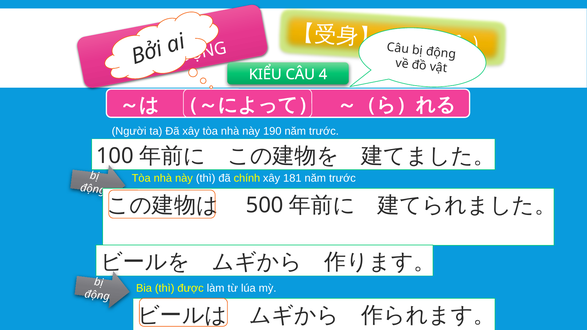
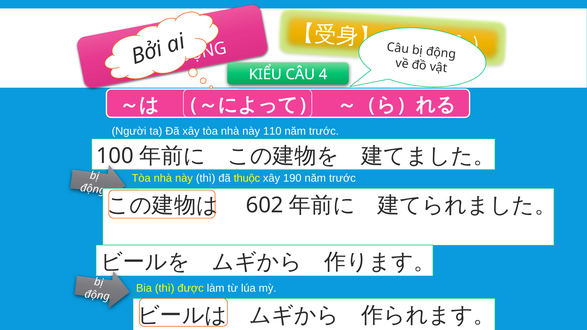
190: 190 -> 110
chính: chính -> thuộc
181: 181 -> 190
500: 500 -> 602
